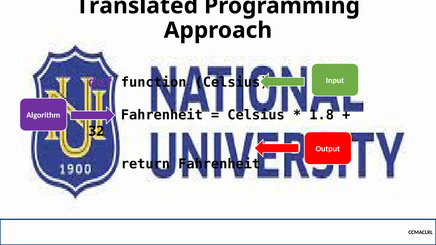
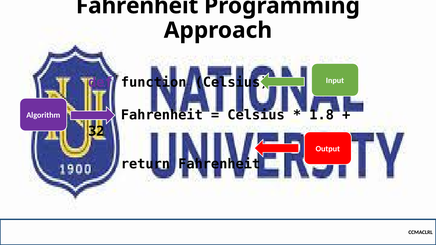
Translated at (137, 6): Translated -> Fahrenheit
